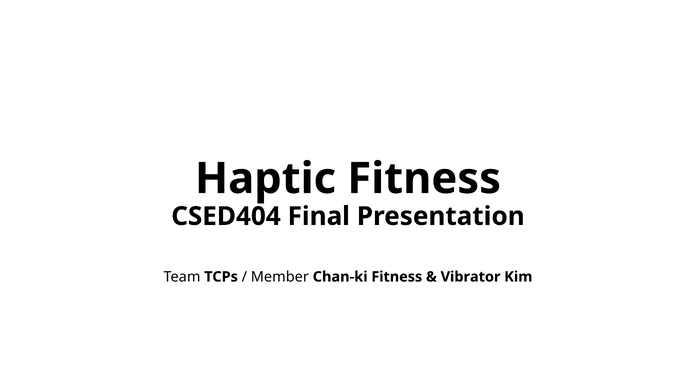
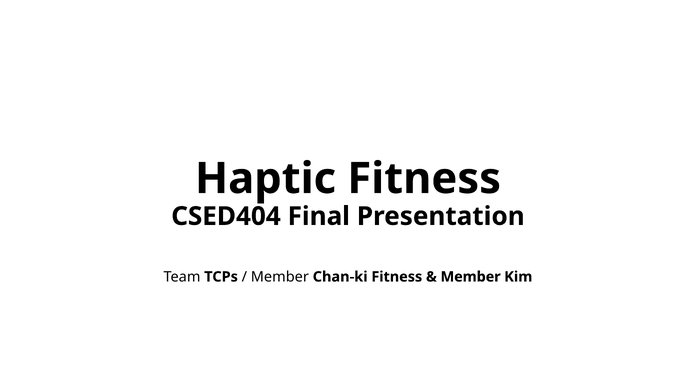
Vibrator at (471, 277): Vibrator -> Member
